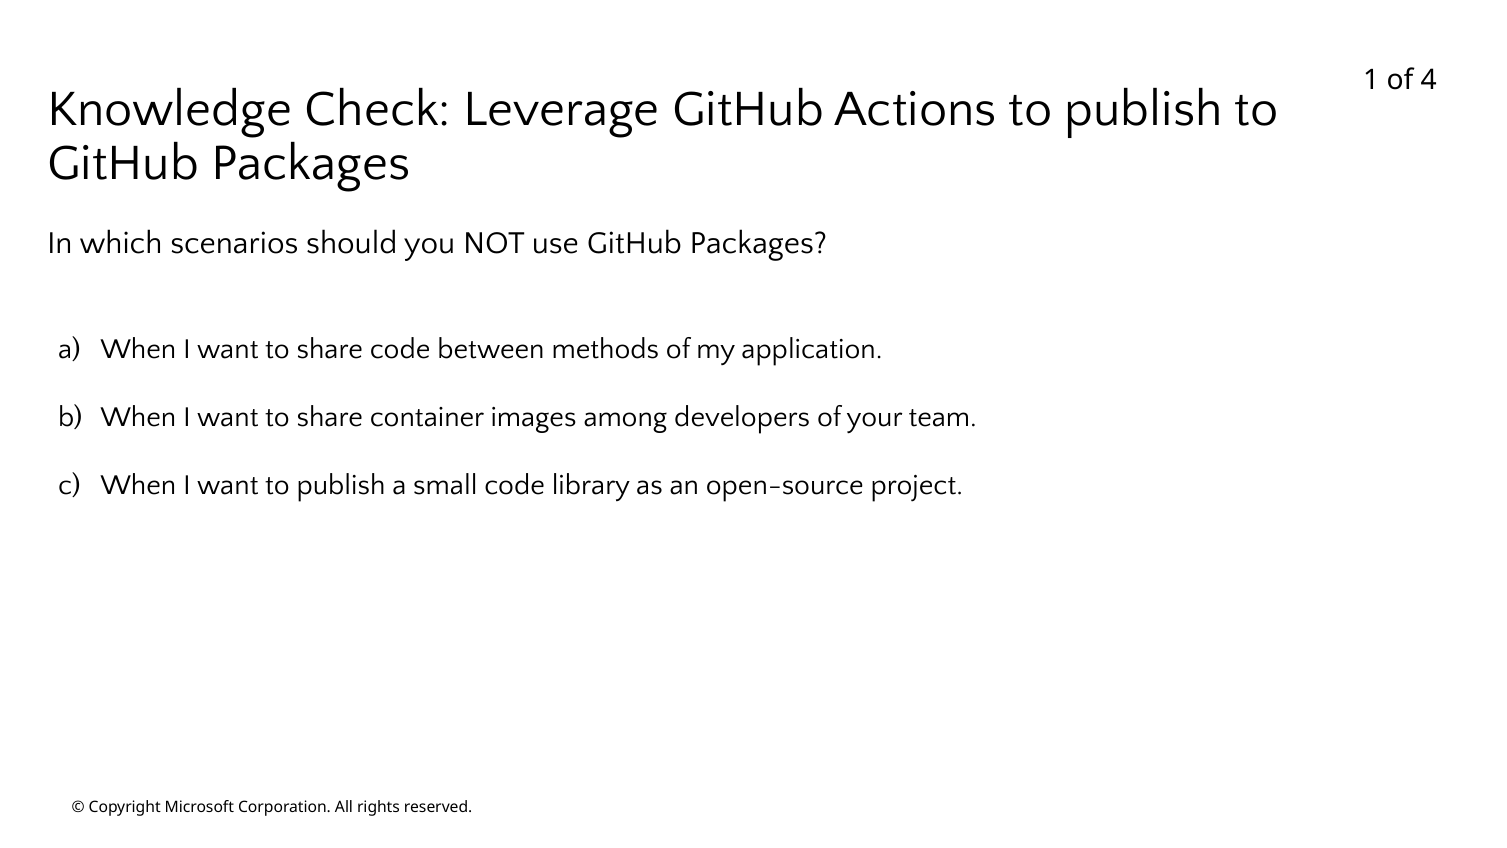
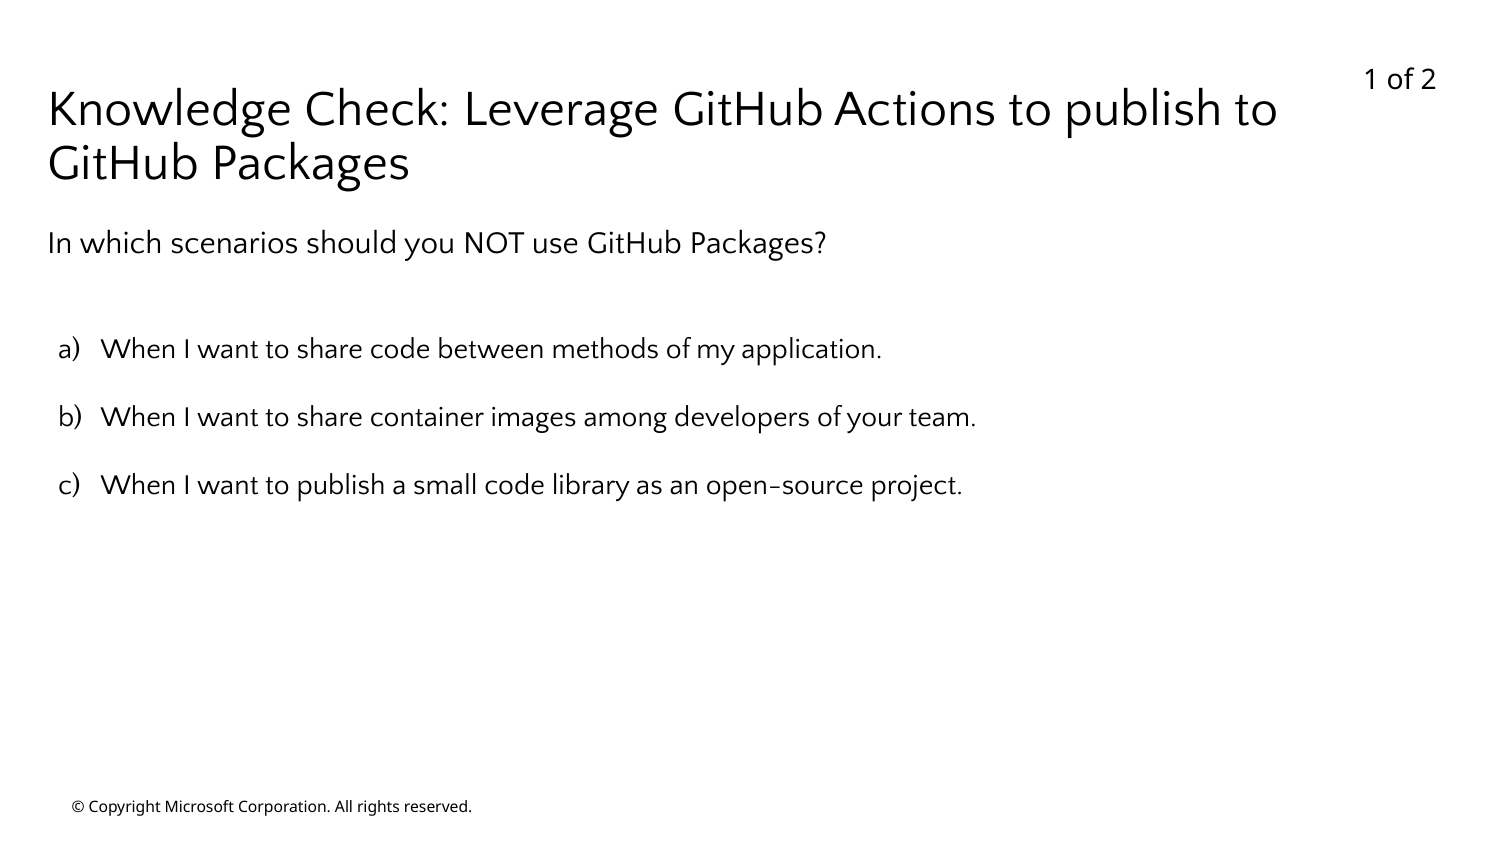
4: 4 -> 2
